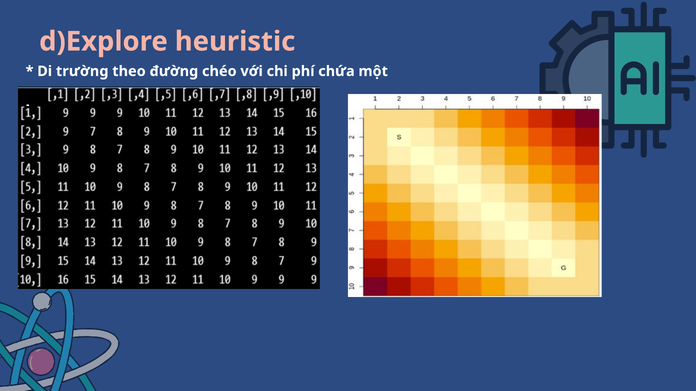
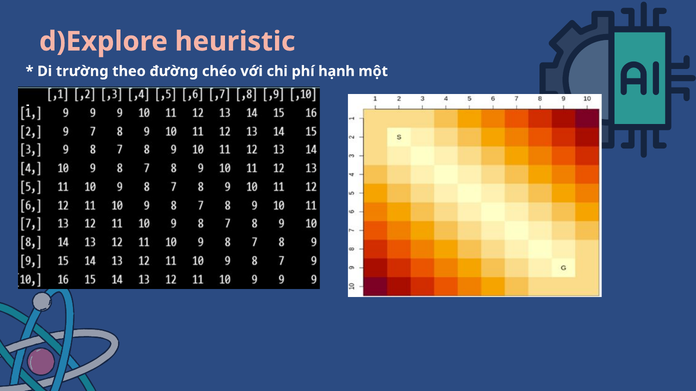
chứa: chứa -> hạnh
